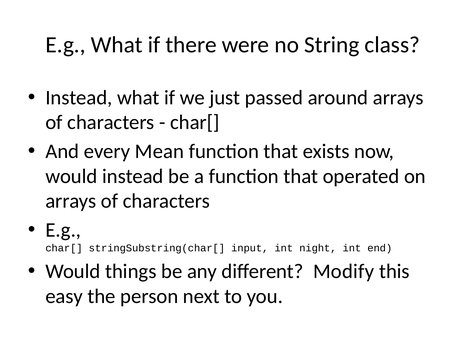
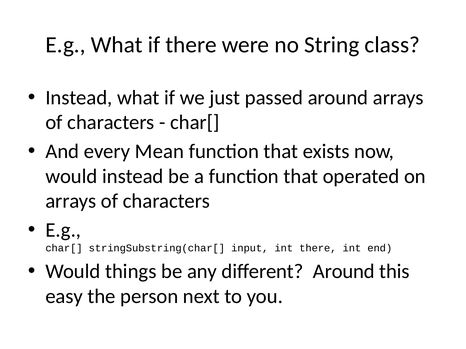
int night: night -> there
different Modify: Modify -> Around
